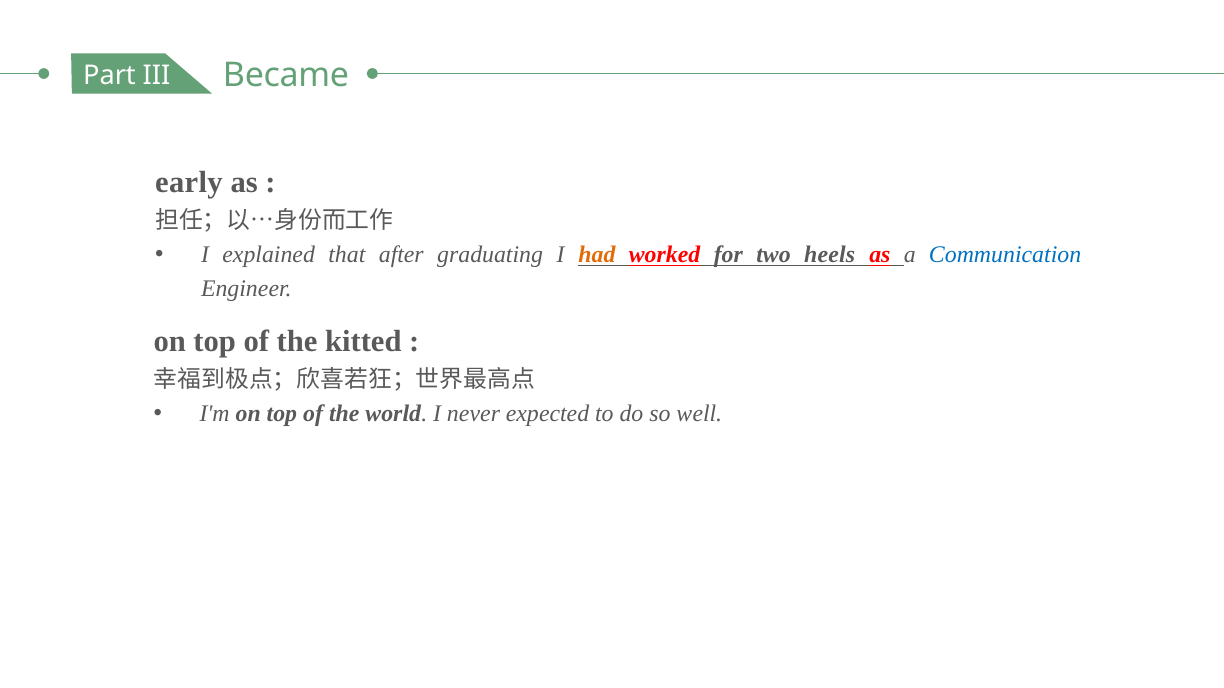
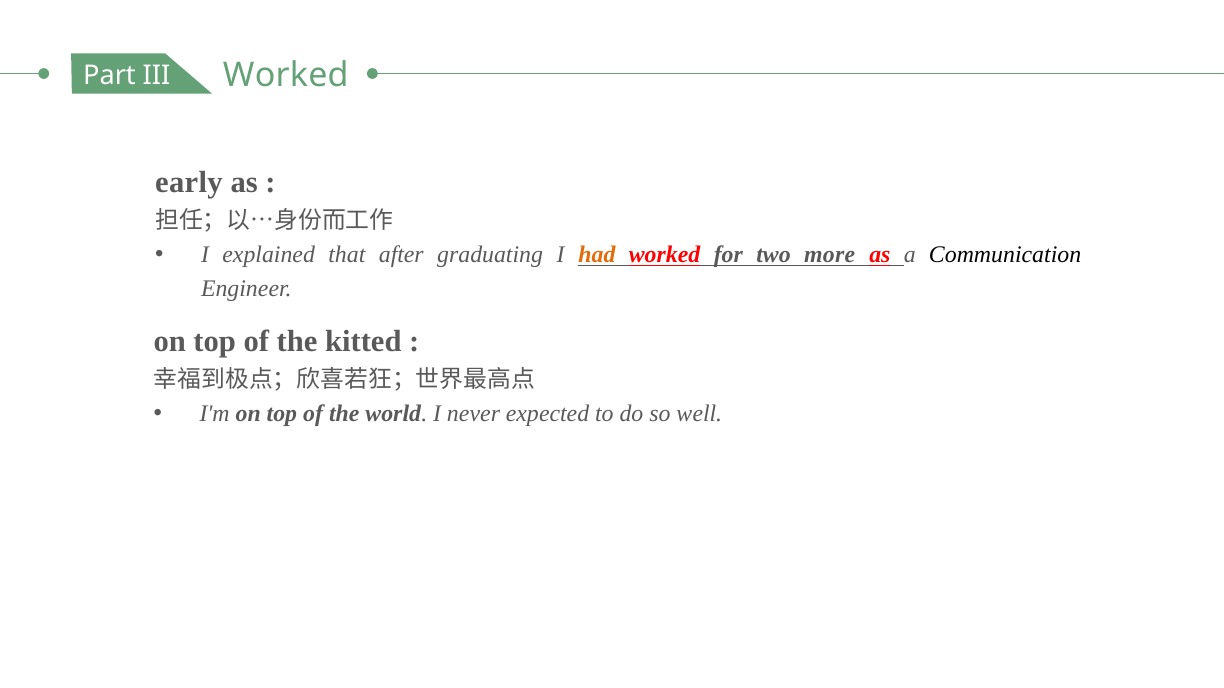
III Became: Became -> Worked
heels: heels -> more
Communication colour: blue -> black
